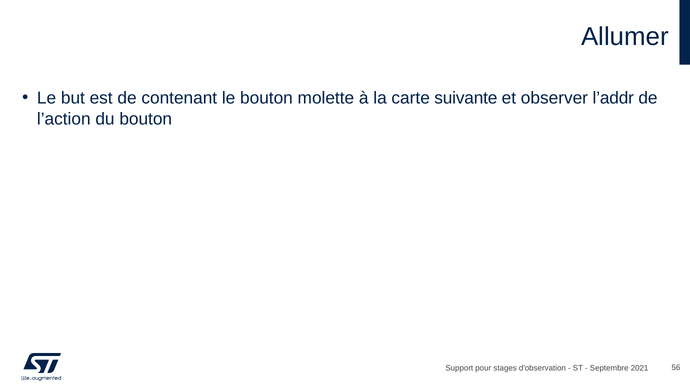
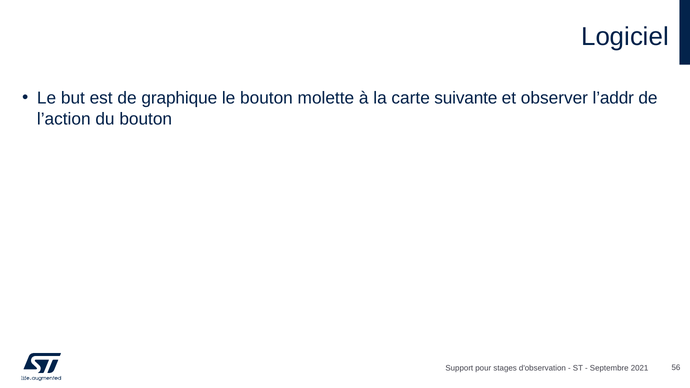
Allumer: Allumer -> Logiciel
contenant: contenant -> graphique
